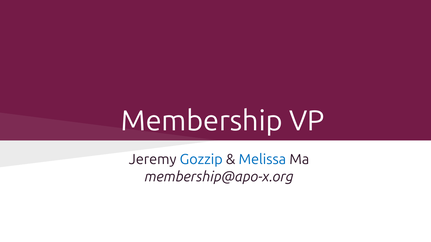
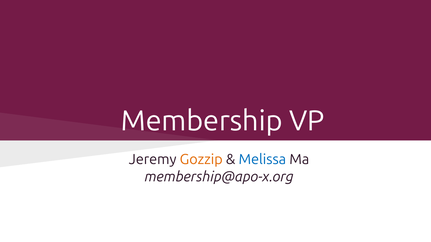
Gozzip colour: blue -> orange
